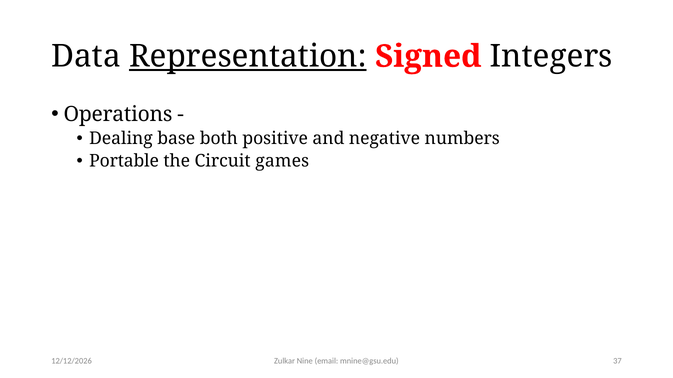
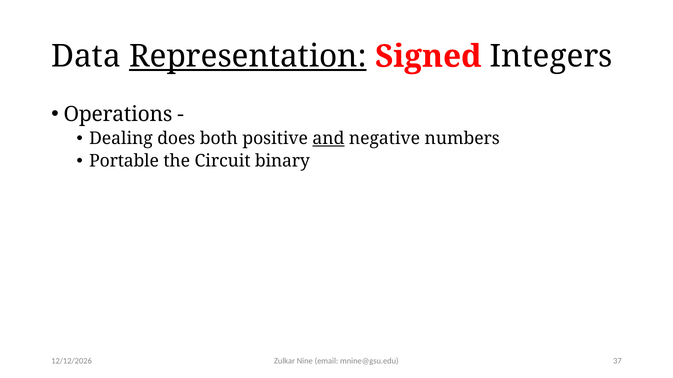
base: base -> does
and underline: none -> present
games: games -> binary
